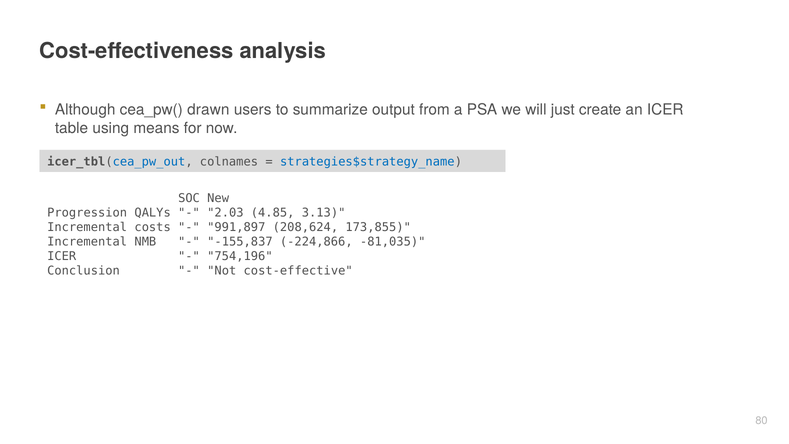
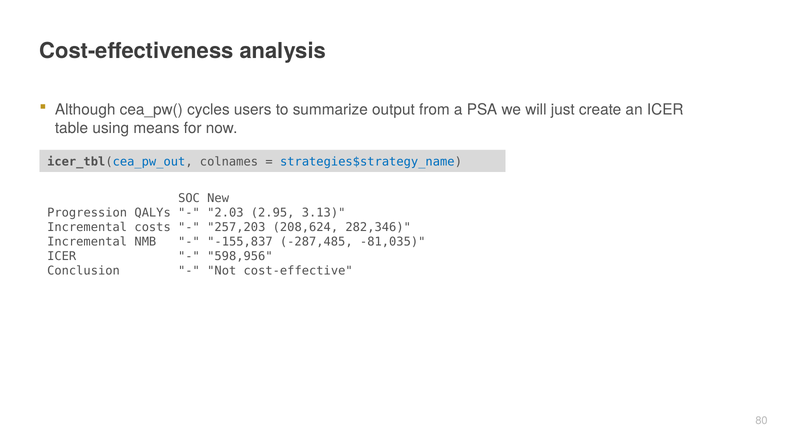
drawn: drawn -> cycles
4.85: 4.85 -> 2.95
991,897: 991,897 -> 257,203
173,855: 173,855 -> 282,346
-224,866: -224,866 -> -287,485
754,196: 754,196 -> 598,956
